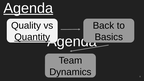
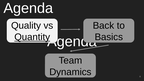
Agenda at (28, 8) underline: present -> none
